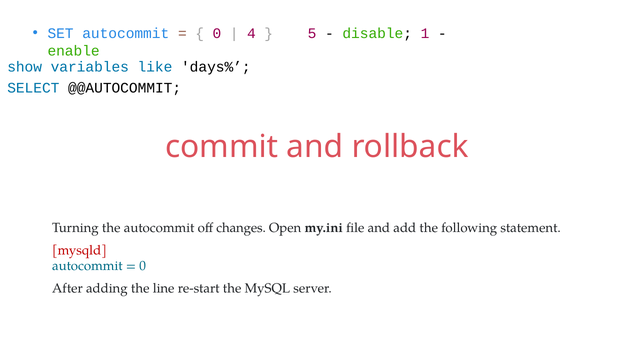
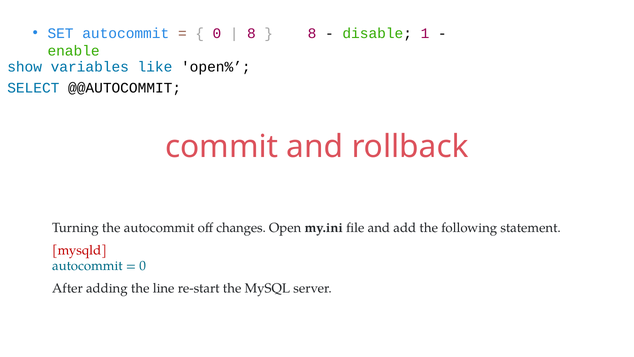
4 at (251, 33): 4 -> 8
5 at (312, 33): 5 -> 8
days%: days% -> open%
